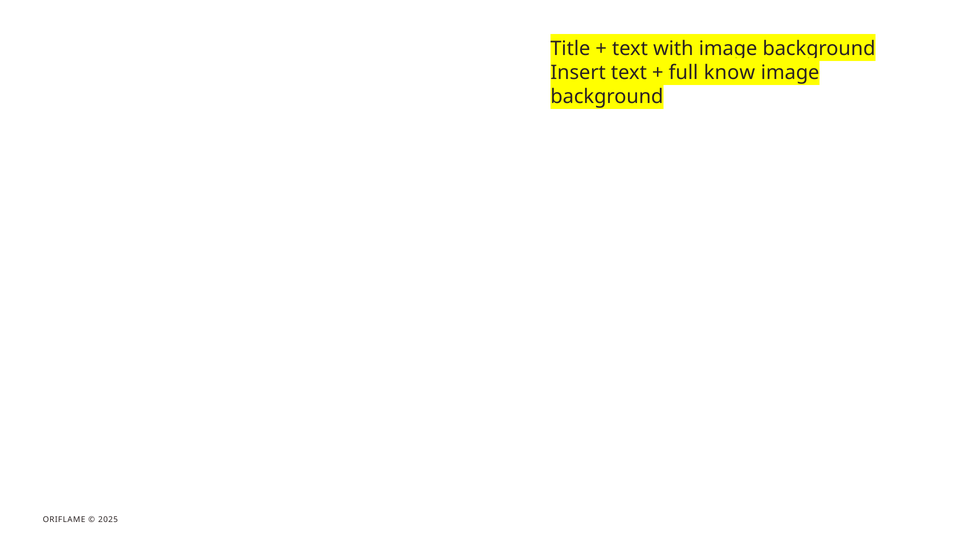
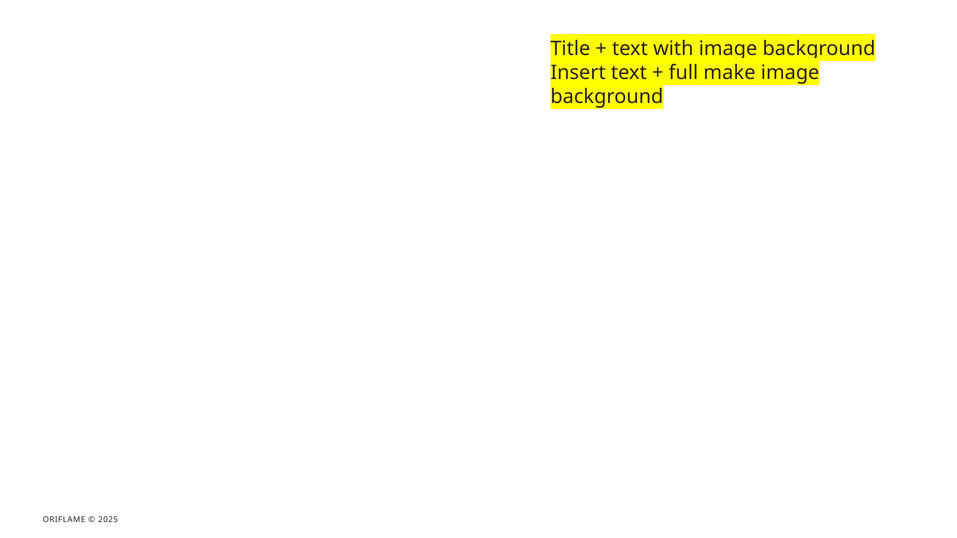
know: know -> make
